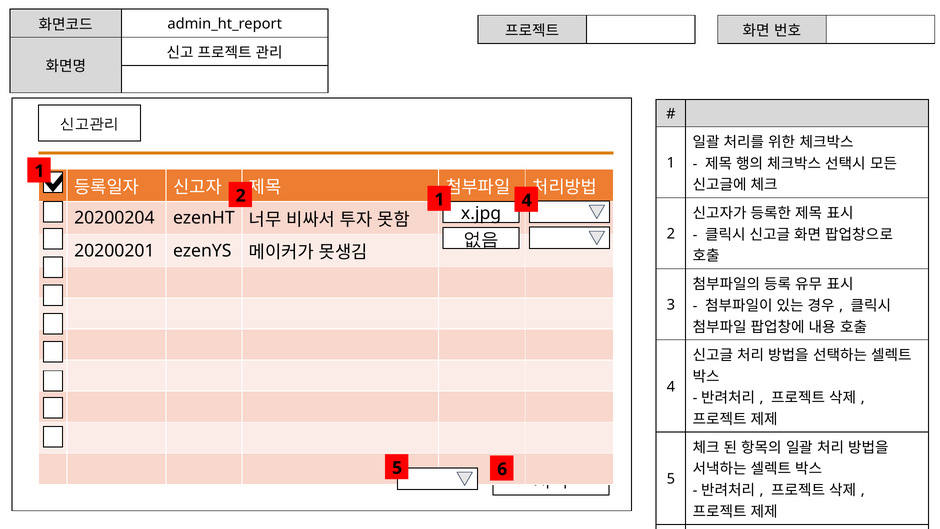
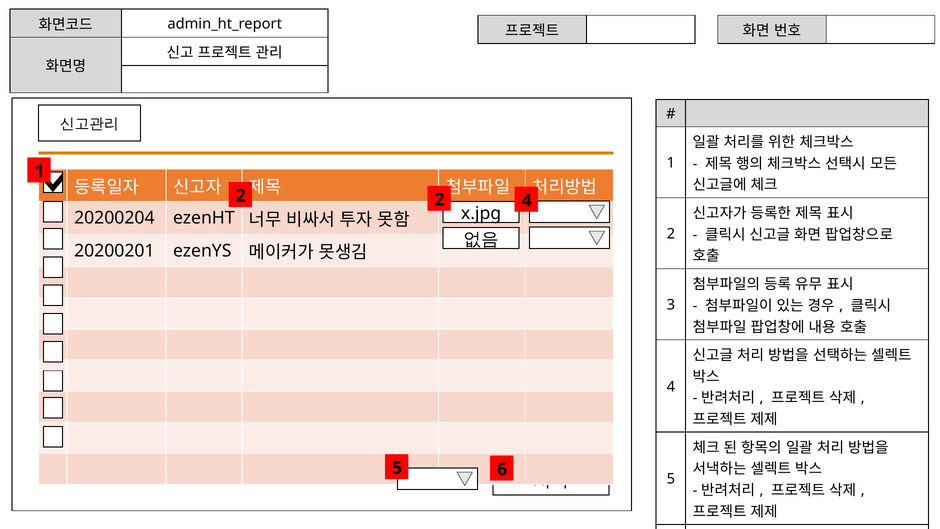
2 1: 1 -> 2
